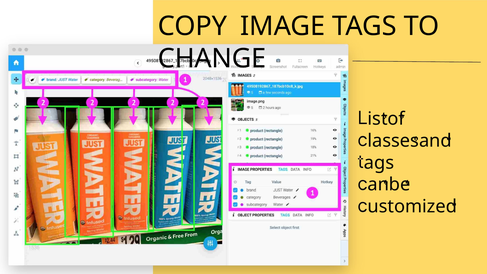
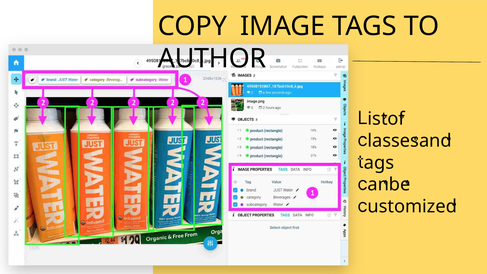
CHANGE: CHANGE -> AUTHOR
